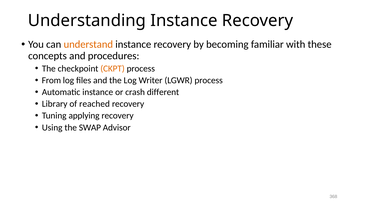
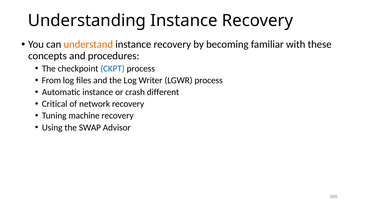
CKPT colour: orange -> blue
Library: Library -> Critical
reached: reached -> network
applying: applying -> machine
